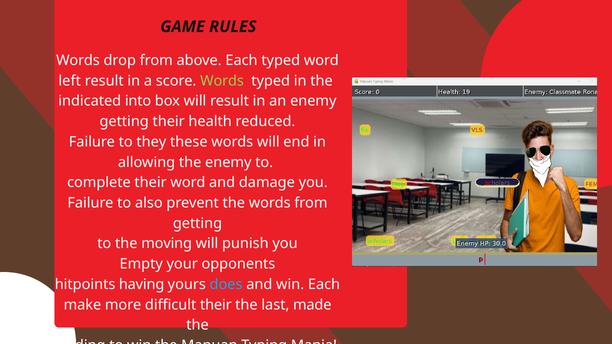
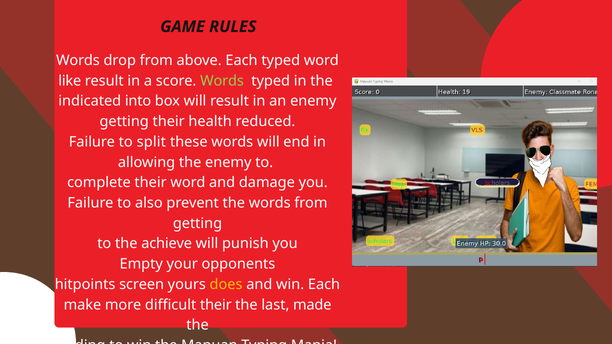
left: left -> like
they: they -> split
moving: moving -> achieve
having: having -> screen
does colour: light blue -> yellow
